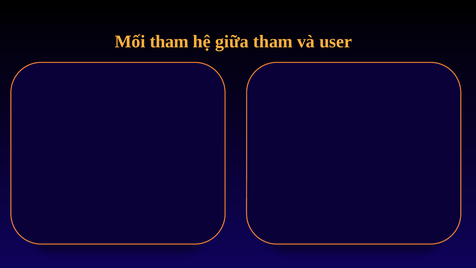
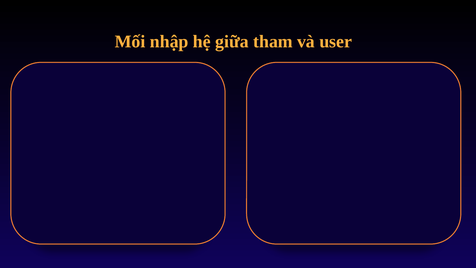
Mối tham: tham -> nhập
